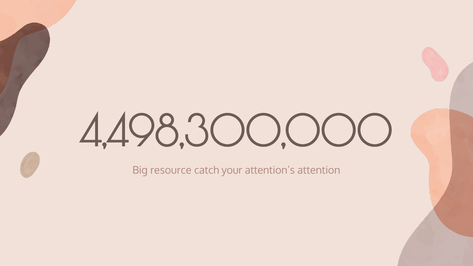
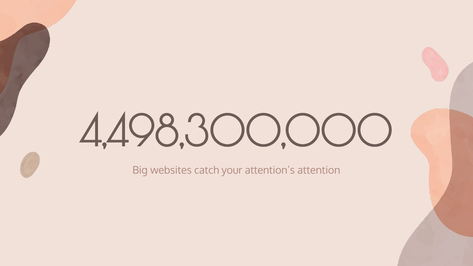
resource: resource -> websites
